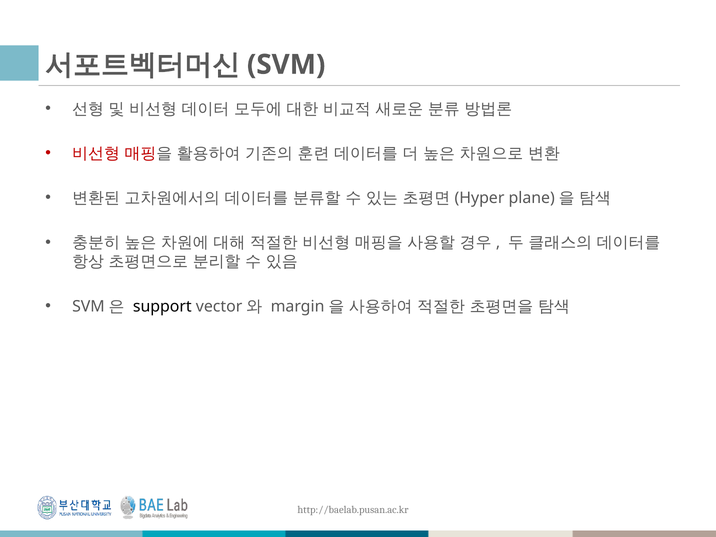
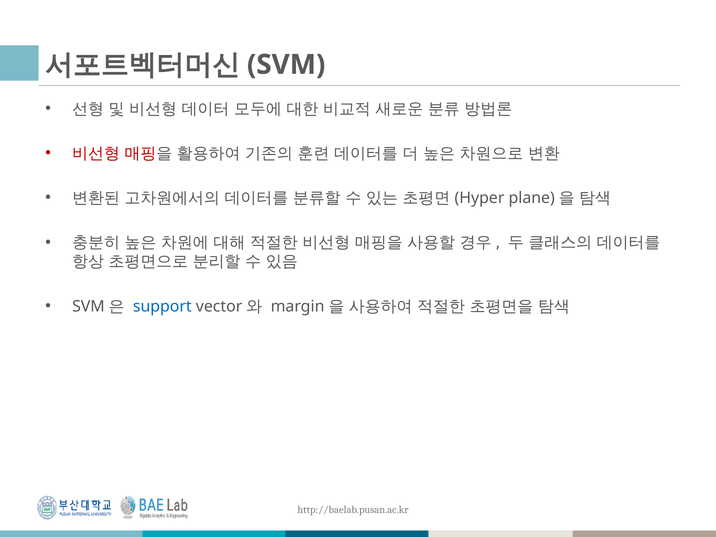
support colour: black -> blue
